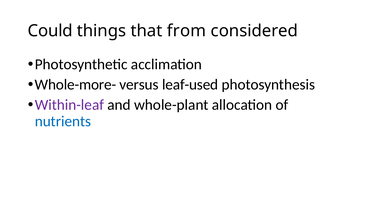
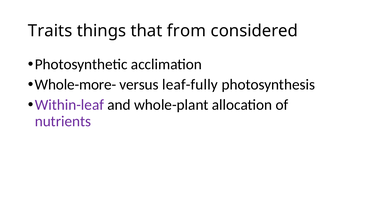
Could: Could -> Traits
leaf-used: leaf-used -> leaf-fully
nutrients colour: blue -> purple
